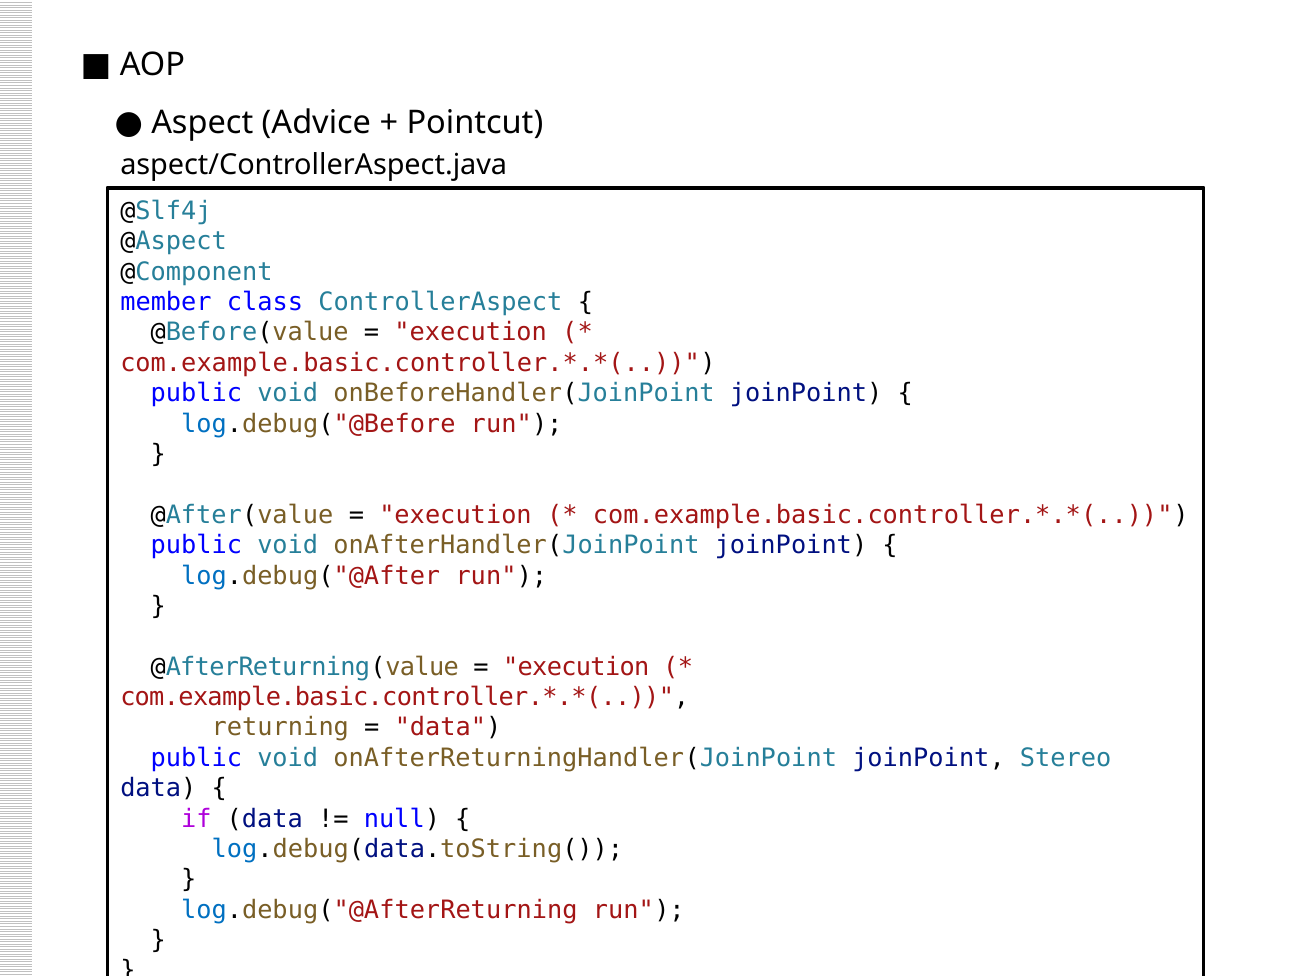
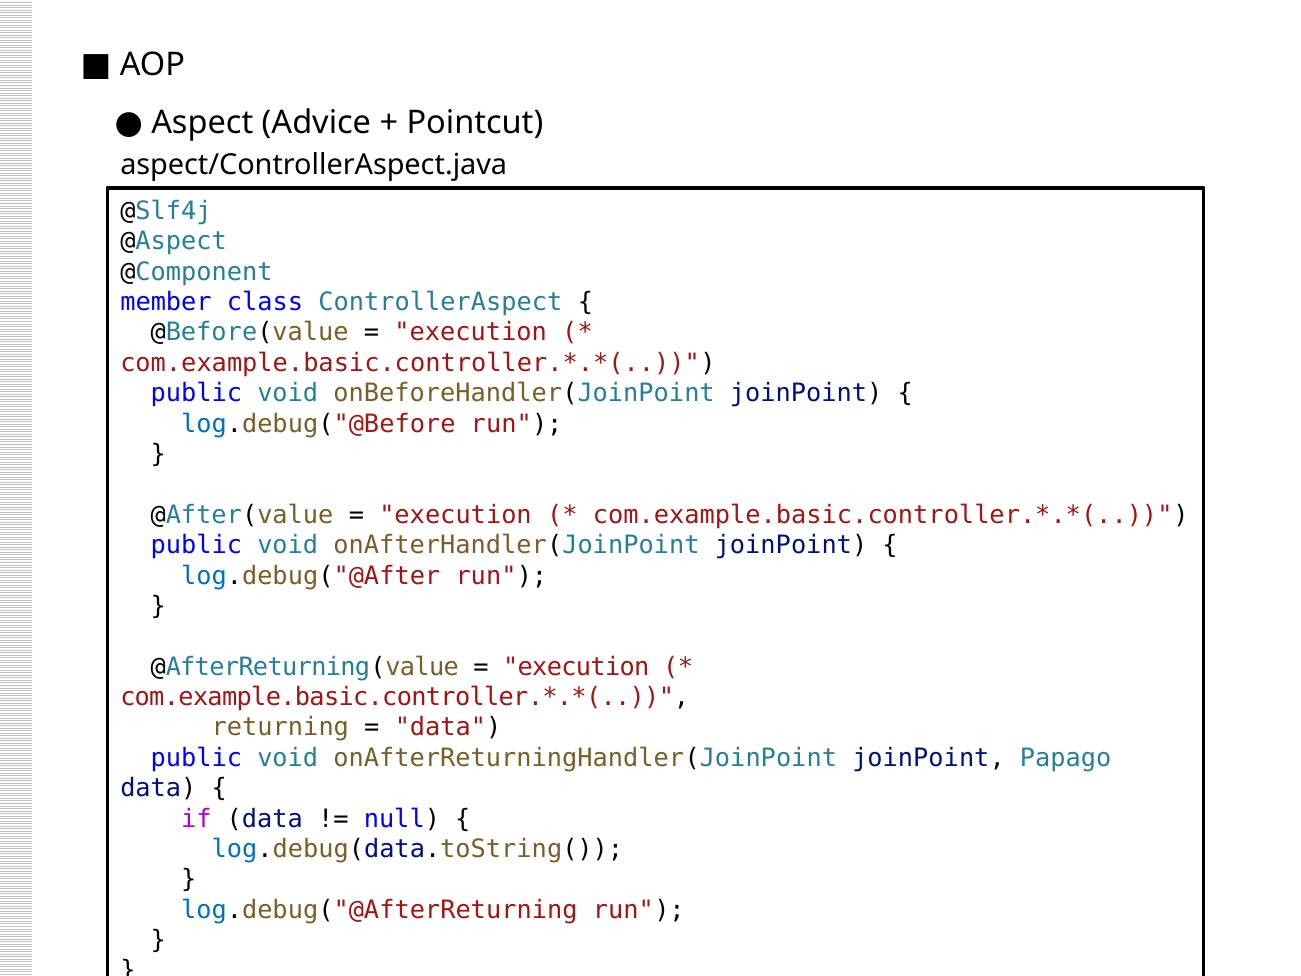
Stereo: Stereo -> Papago
